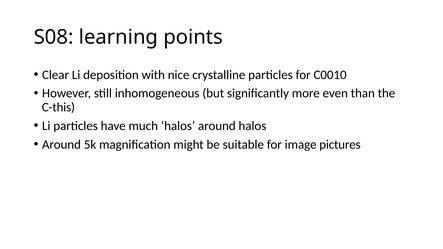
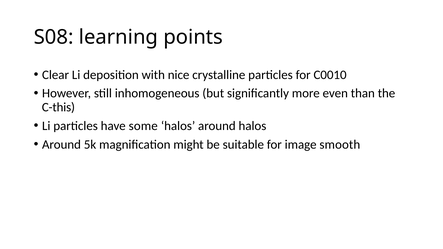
much: much -> some
pictures: pictures -> smooth
